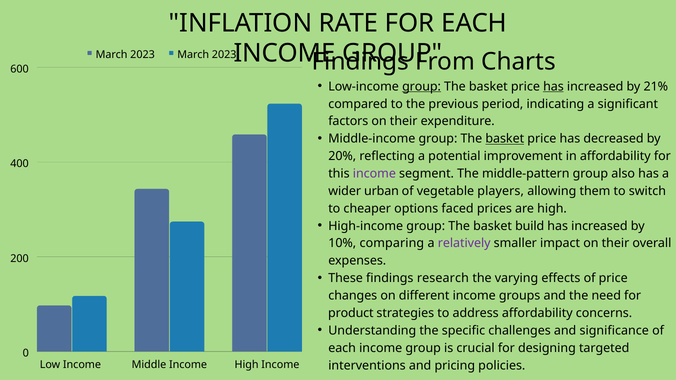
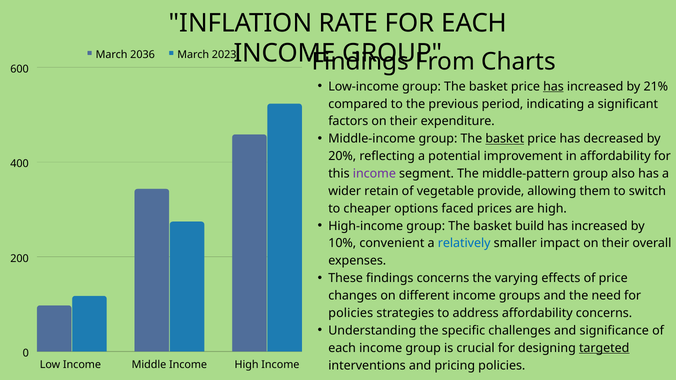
2023 at (143, 55): 2023 -> 2036
group at (422, 87) underline: present -> none
urban: urban -> retain
players: players -> provide
comparing: comparing -> convenient
relatively colour: purple -> blue
findings research: research -> concerns
product at (351, 313): product -> policies
targeted underline: none -> present
